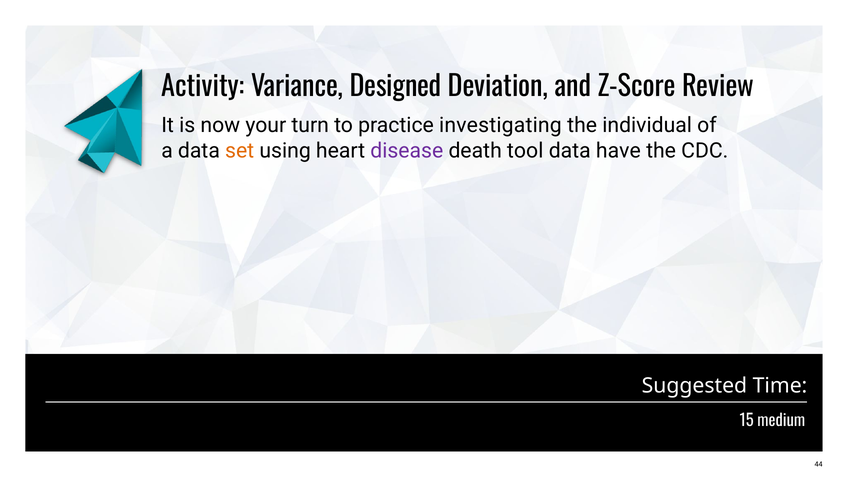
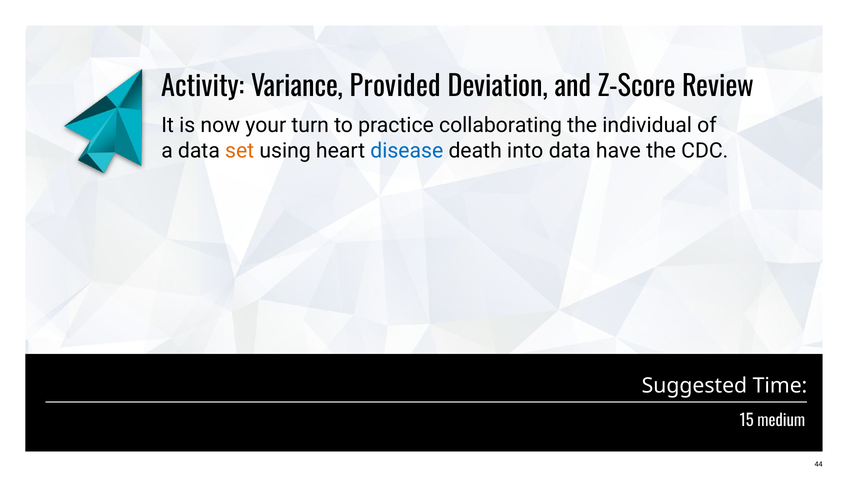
Designed: Designed -> Provided
investigating: investigating -> collaborating
disease colour: purple -> blue
tool: tool -> into
